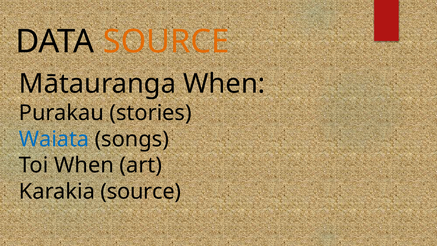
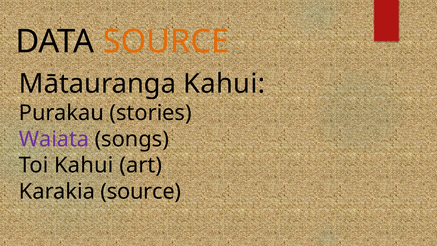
Mātauranga When: When -> Kahui
Waiata colour: blue -> purple
Toi When: When -> Kahui
